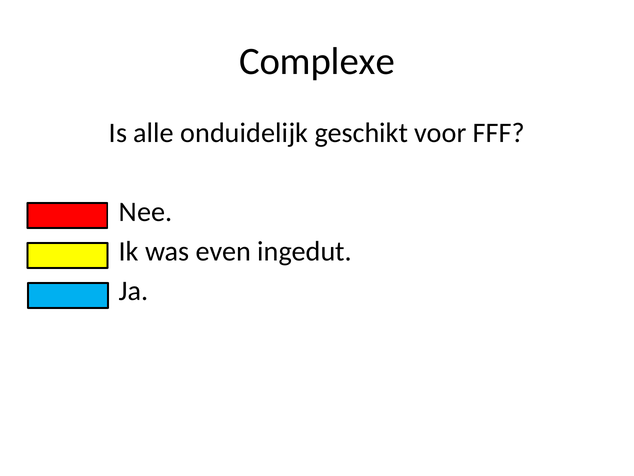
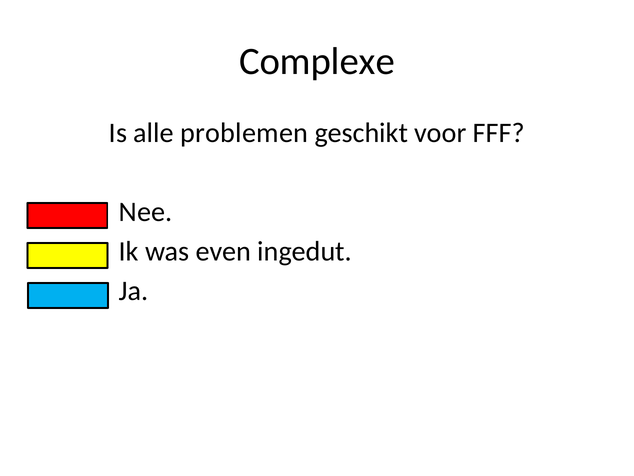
onduidelijk: onduidelijk -> problemen
